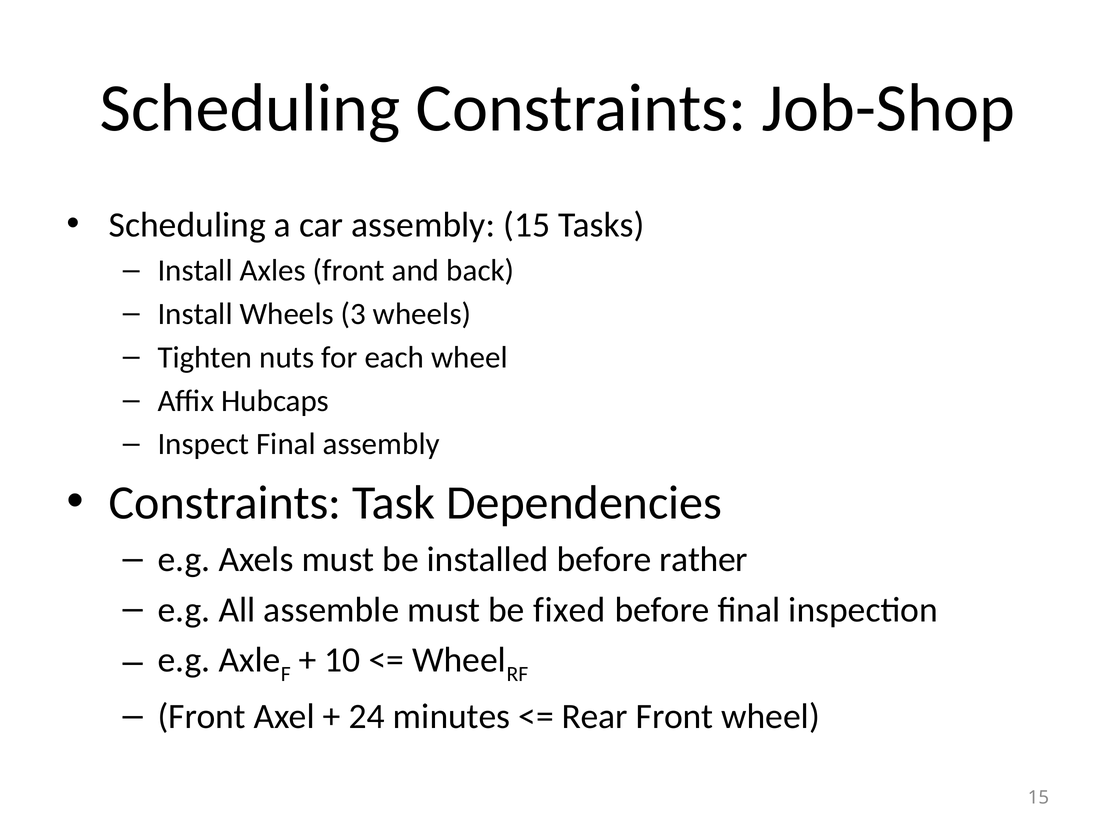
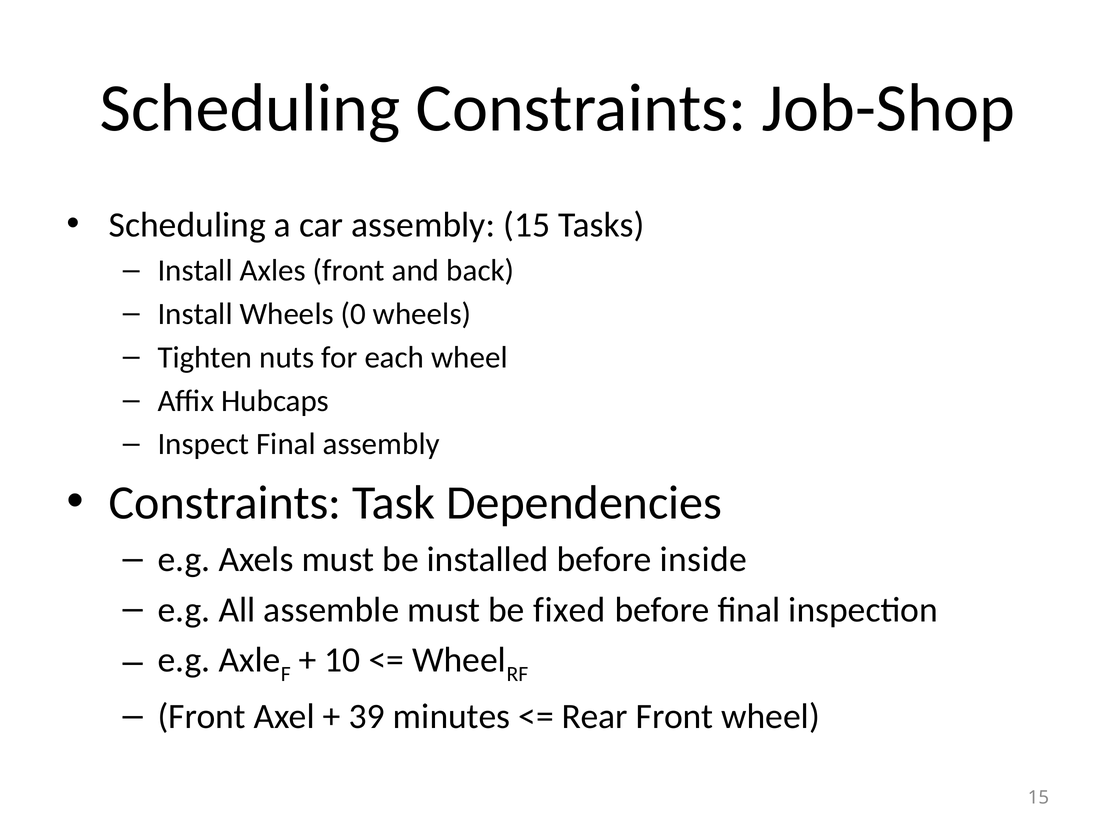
3: 3 -> 0
rather: rather -> inside
24: 24 -> 39
